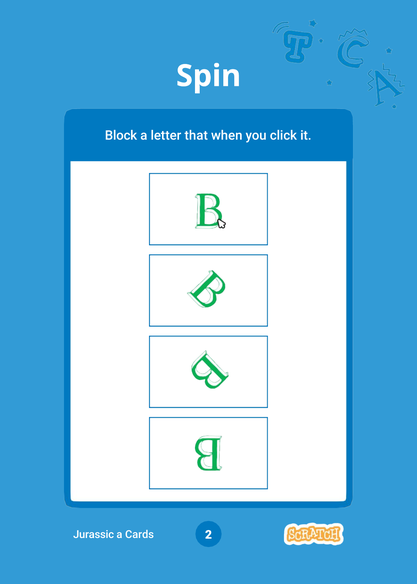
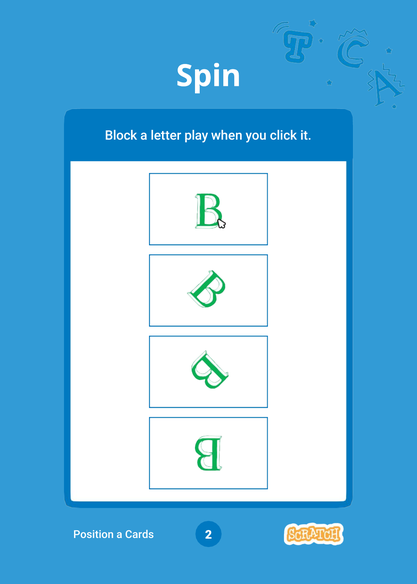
that: that -> play
Jurassic: Jurassic -> Position
